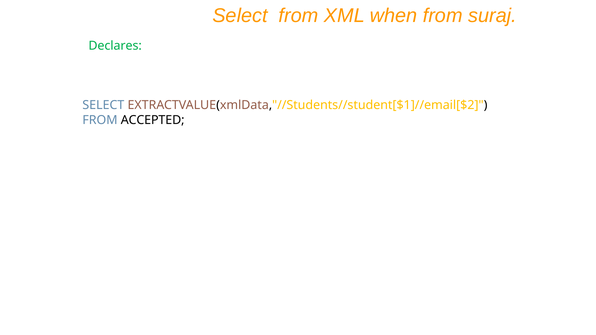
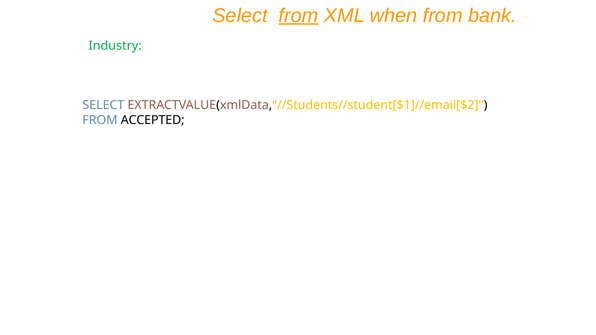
from at (298, 16) underline: none -> present
suraj: suraj -> bank
Declares: Declares -> Industry
